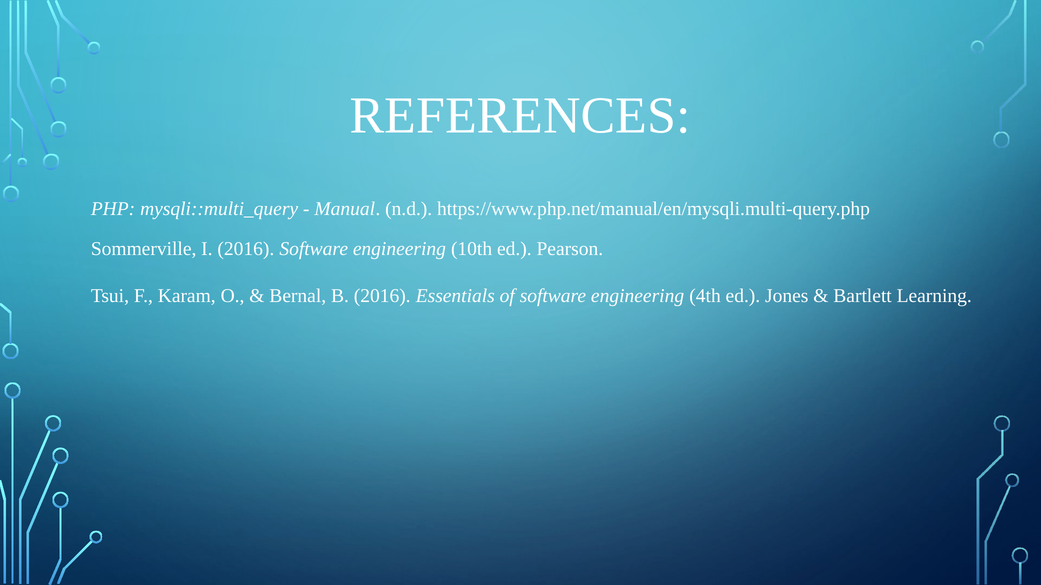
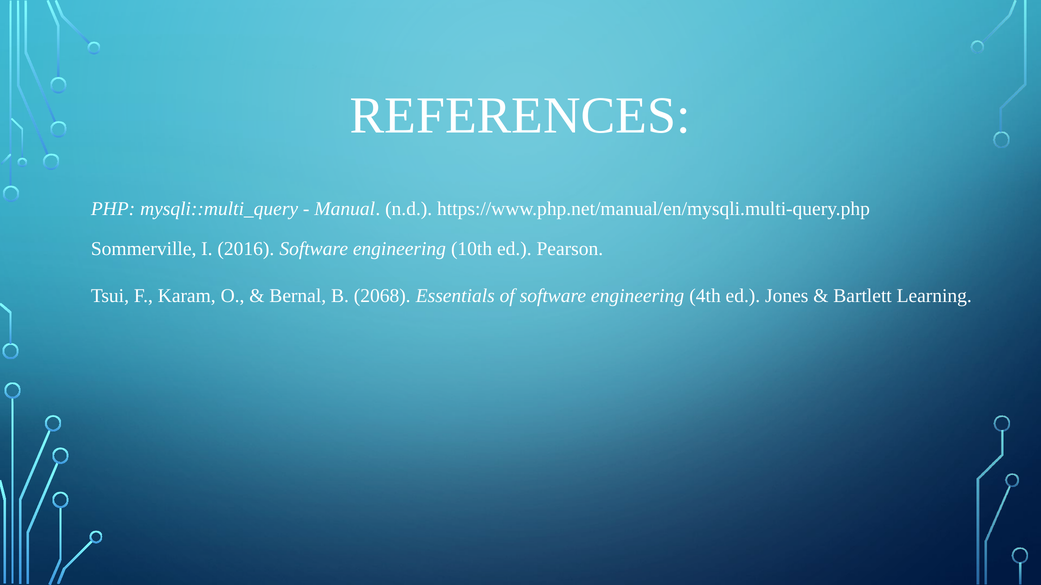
B 2016: 2016 -> 2068
